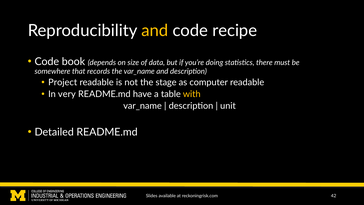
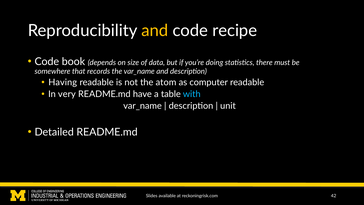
Project: Project -> Having
stage: stage -> atom
with colour: yellow -> light blue
